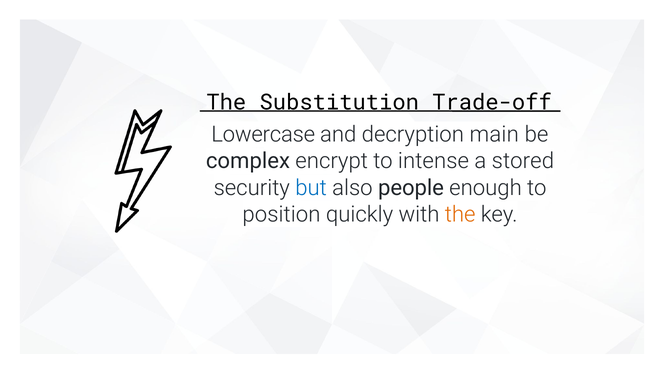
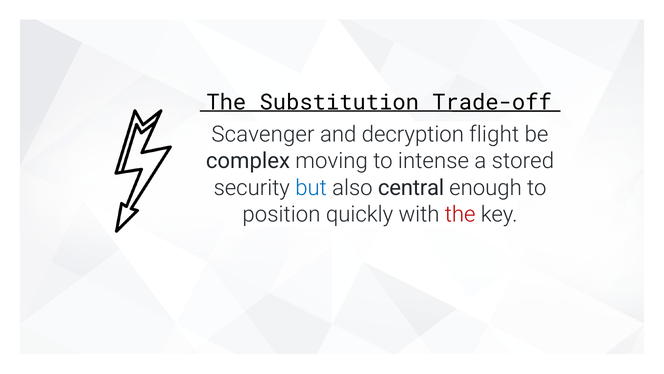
Lowercase: Lowercase -> Scavenger
main: main -> flight
encrypt: encrypt -> moving
people: people -> central
the at (460, 214) colour: orange -> red
